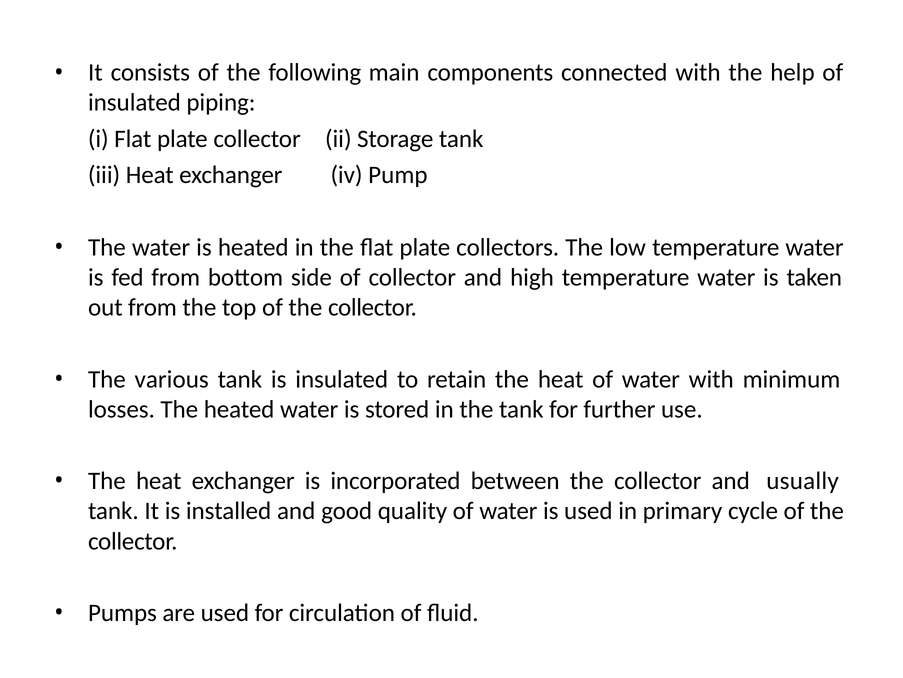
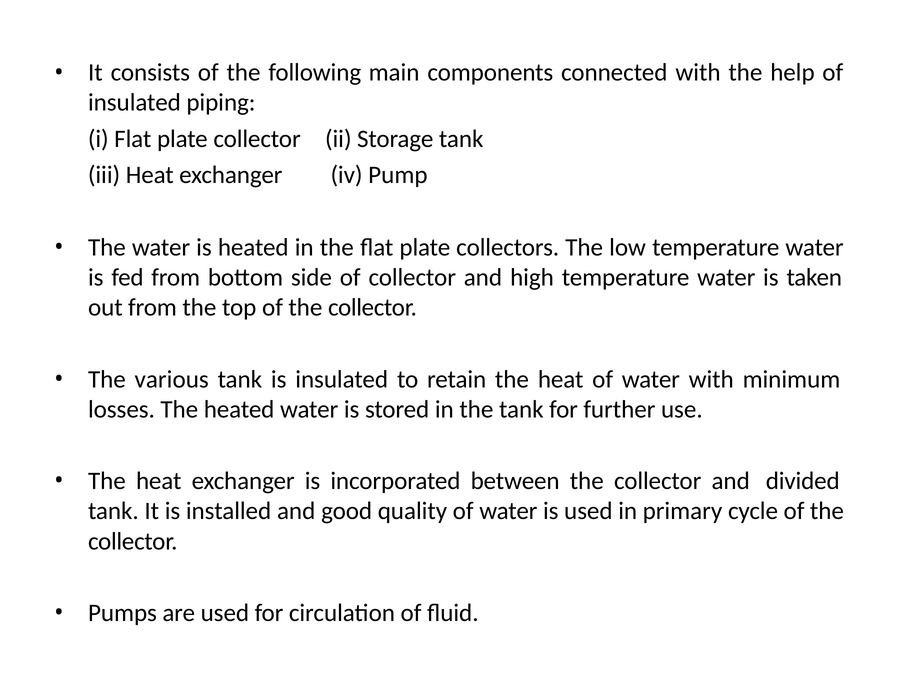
usually: usually -> divided
